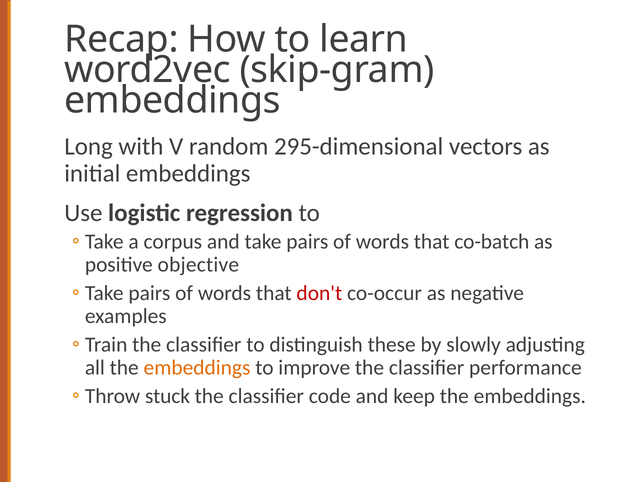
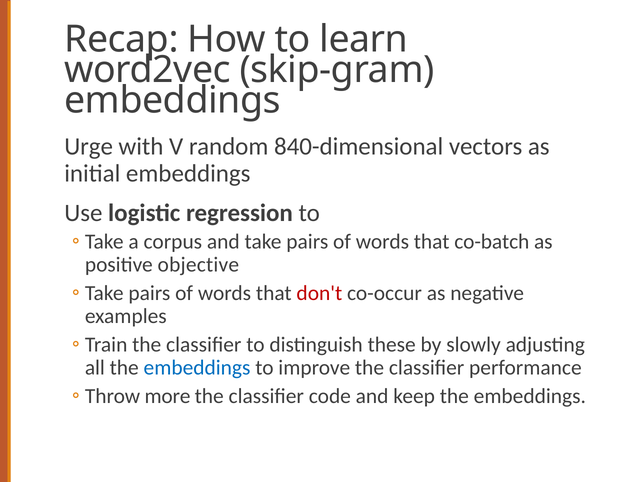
Long: Long -> Urge
295-dimensional: 295-dimensional -> 840-dimensional
embeddings at (197, 368) colour: orange -> blue
stuck: stuck -> more
